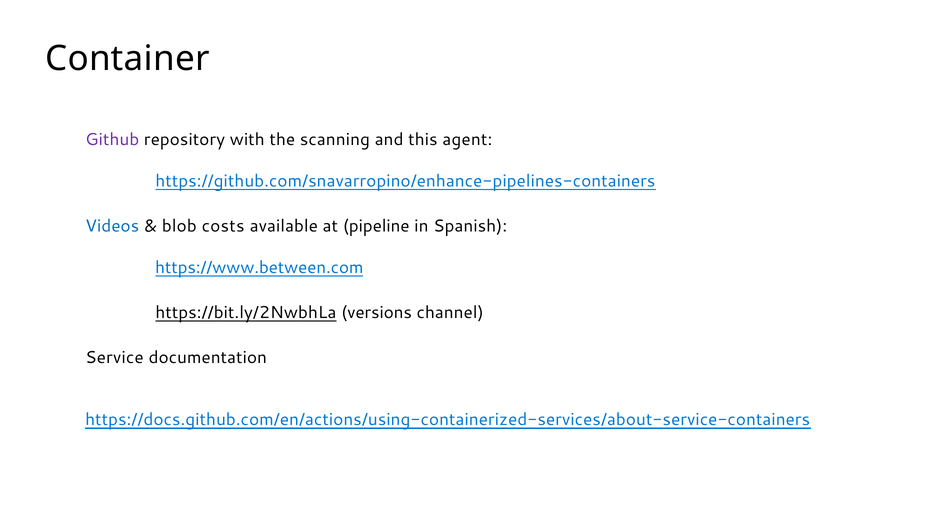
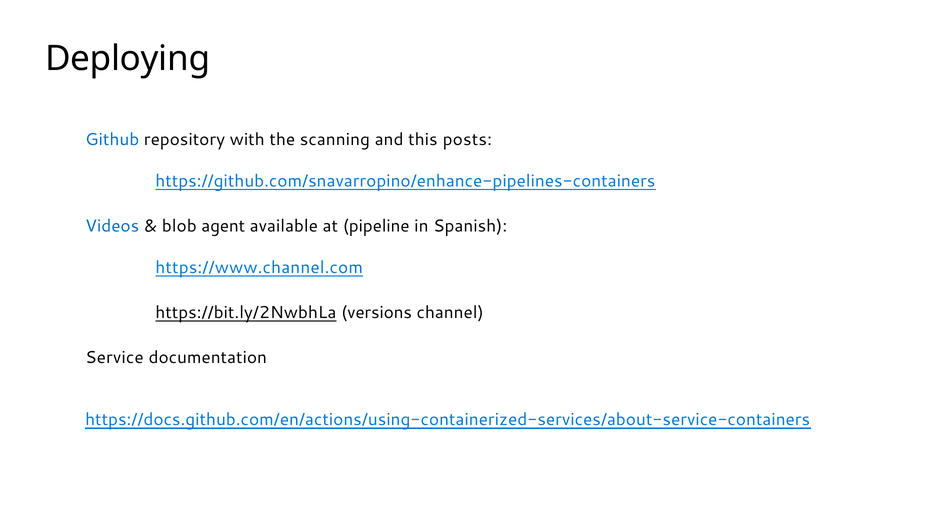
Container: Container -> Deploying
Github colour: purple -> blue
agent: agent -> posts
costs: costs -> agent
https://www.between.com: https://www.between.com -> https://www.channel.com
